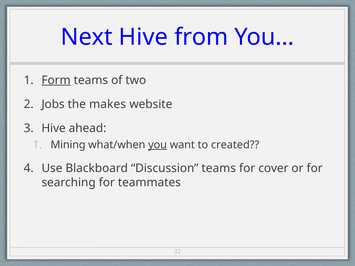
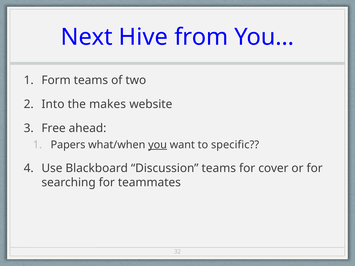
Form underline: present -> none
Jobs: Jobs -> Into
Hive at (54, 128): Hive -> Free
Mining: Mining -> Papers
created: created -> specific
